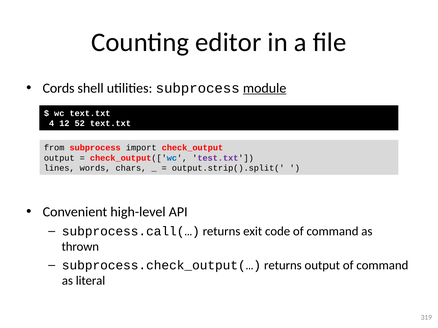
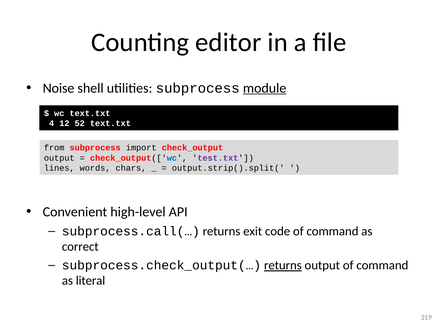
Cords: Cords -> Noise
thrown: thrown -> correct
returns at (283, 266) underline: none -> present
